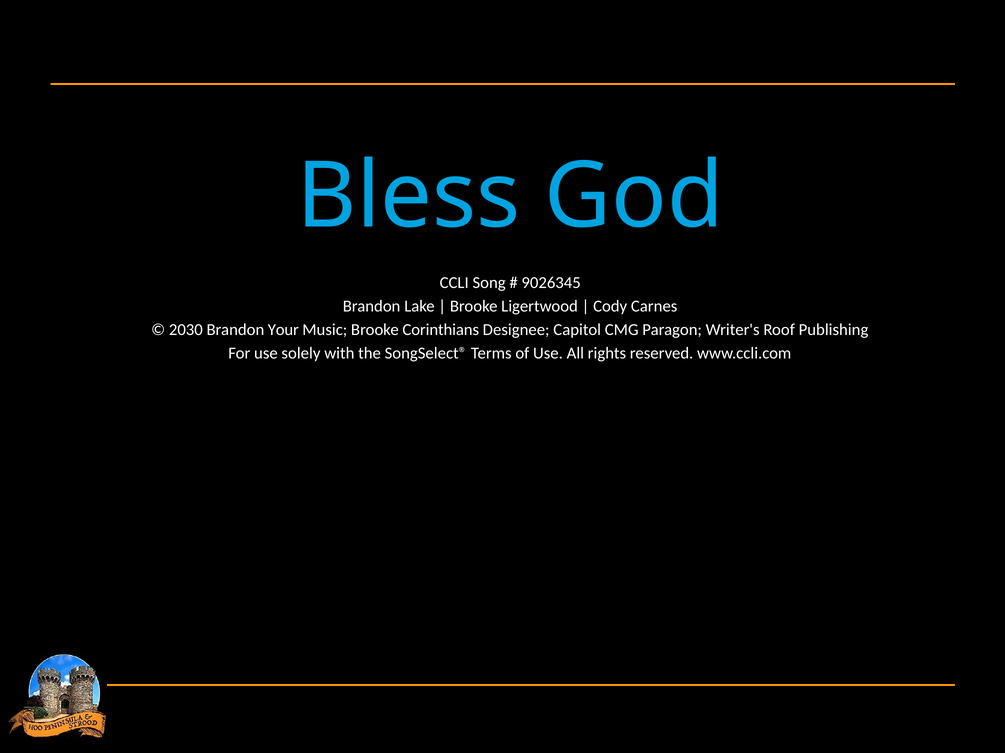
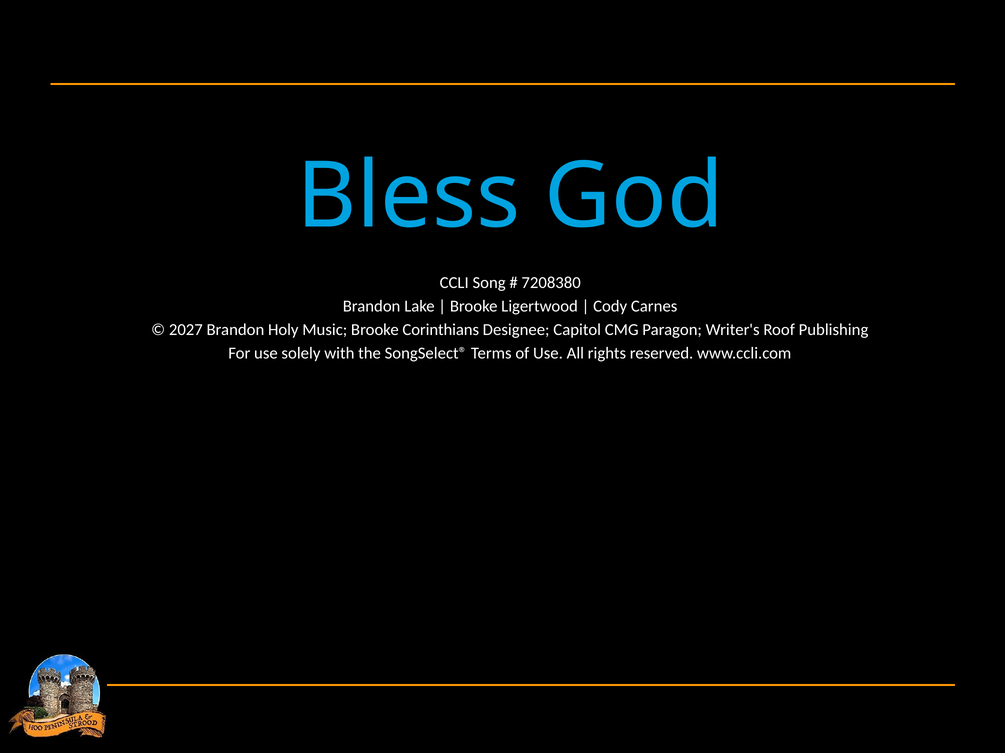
9026345: 9026345 -> 7208380
2030: 2030 -> 2027
Your: Your -> Holy
